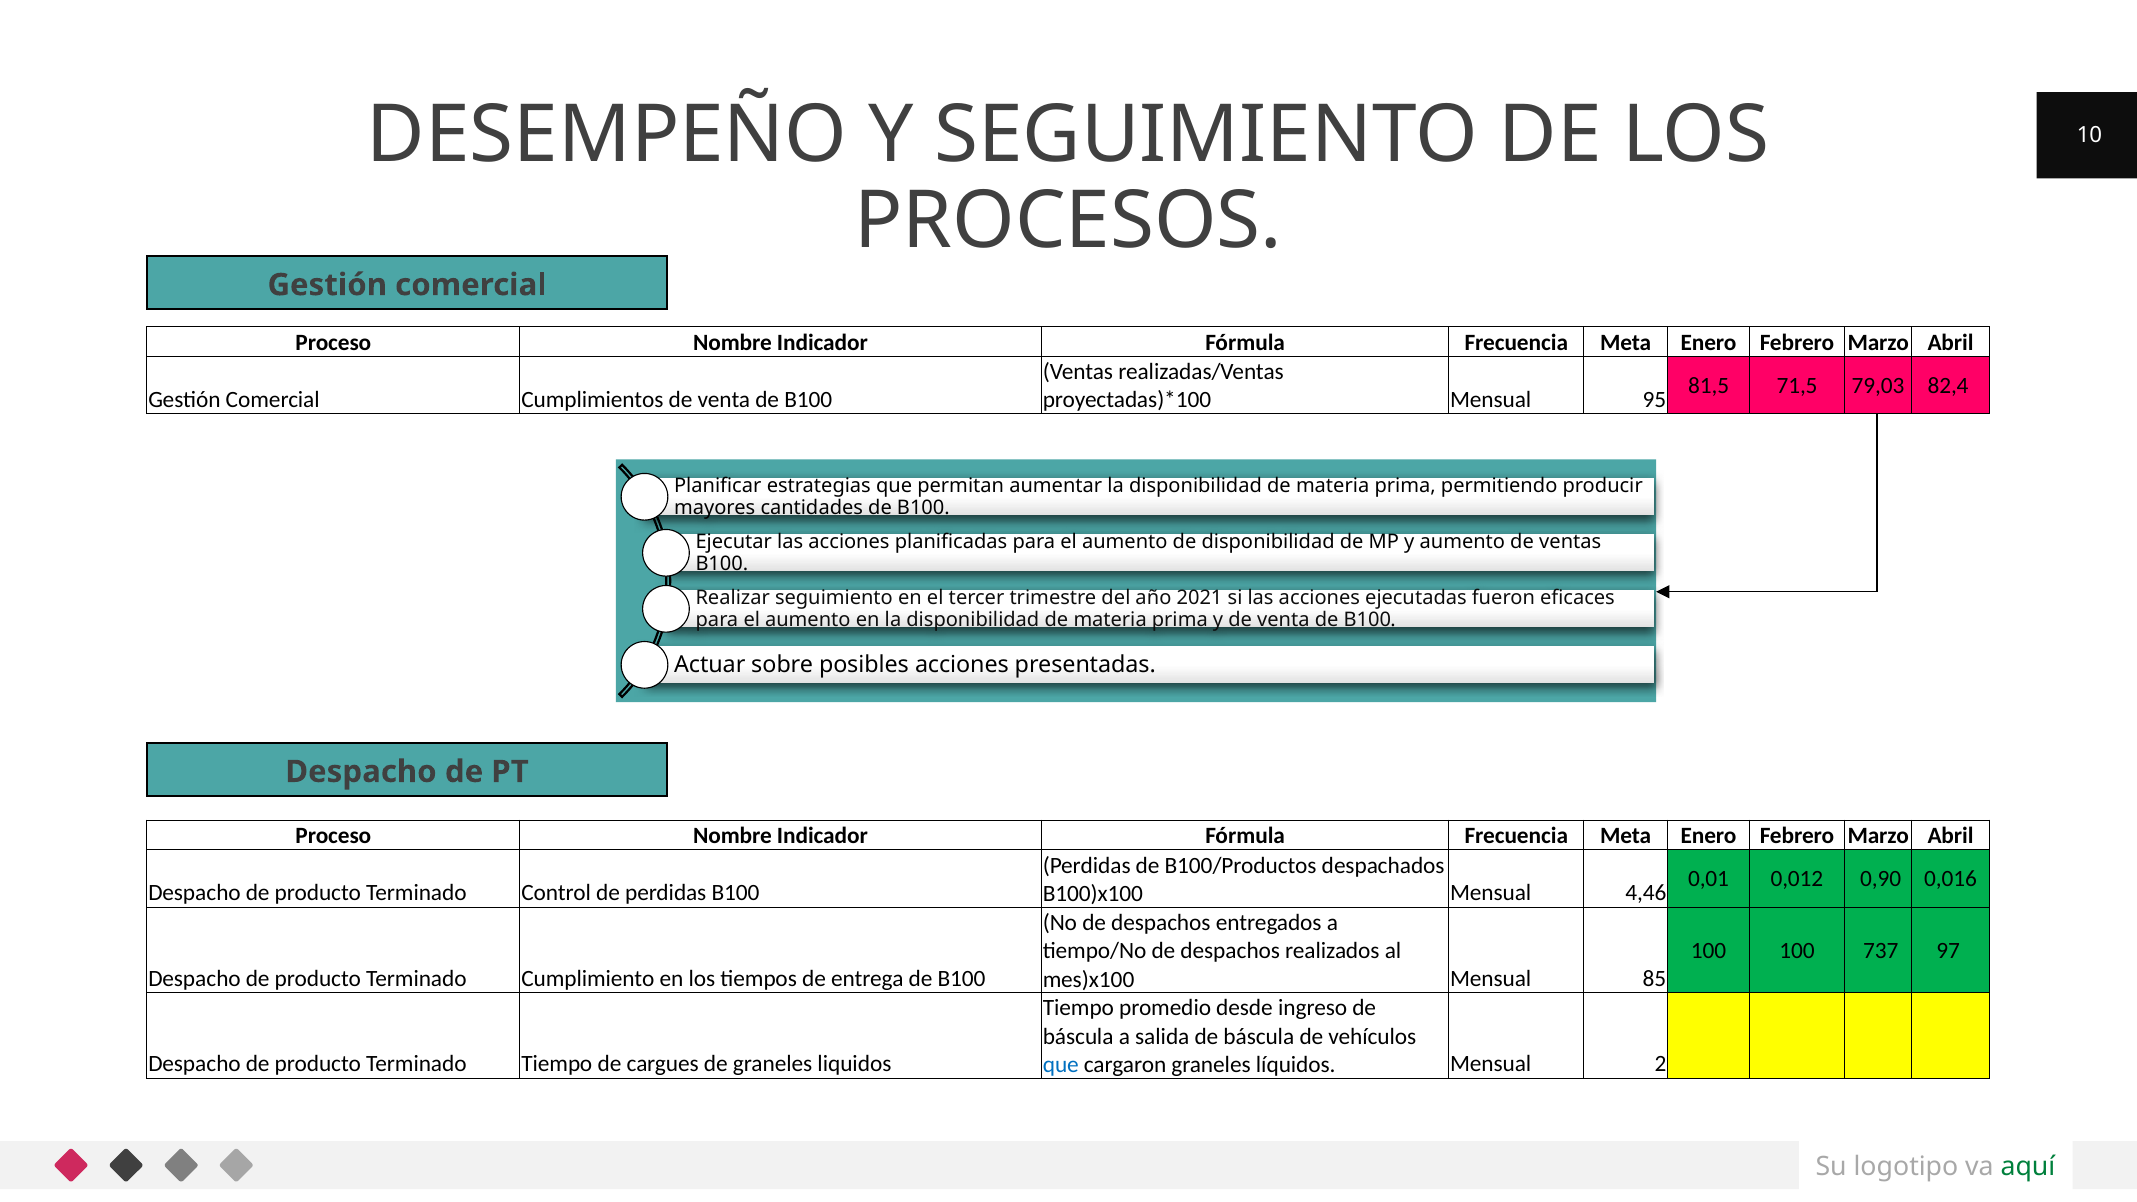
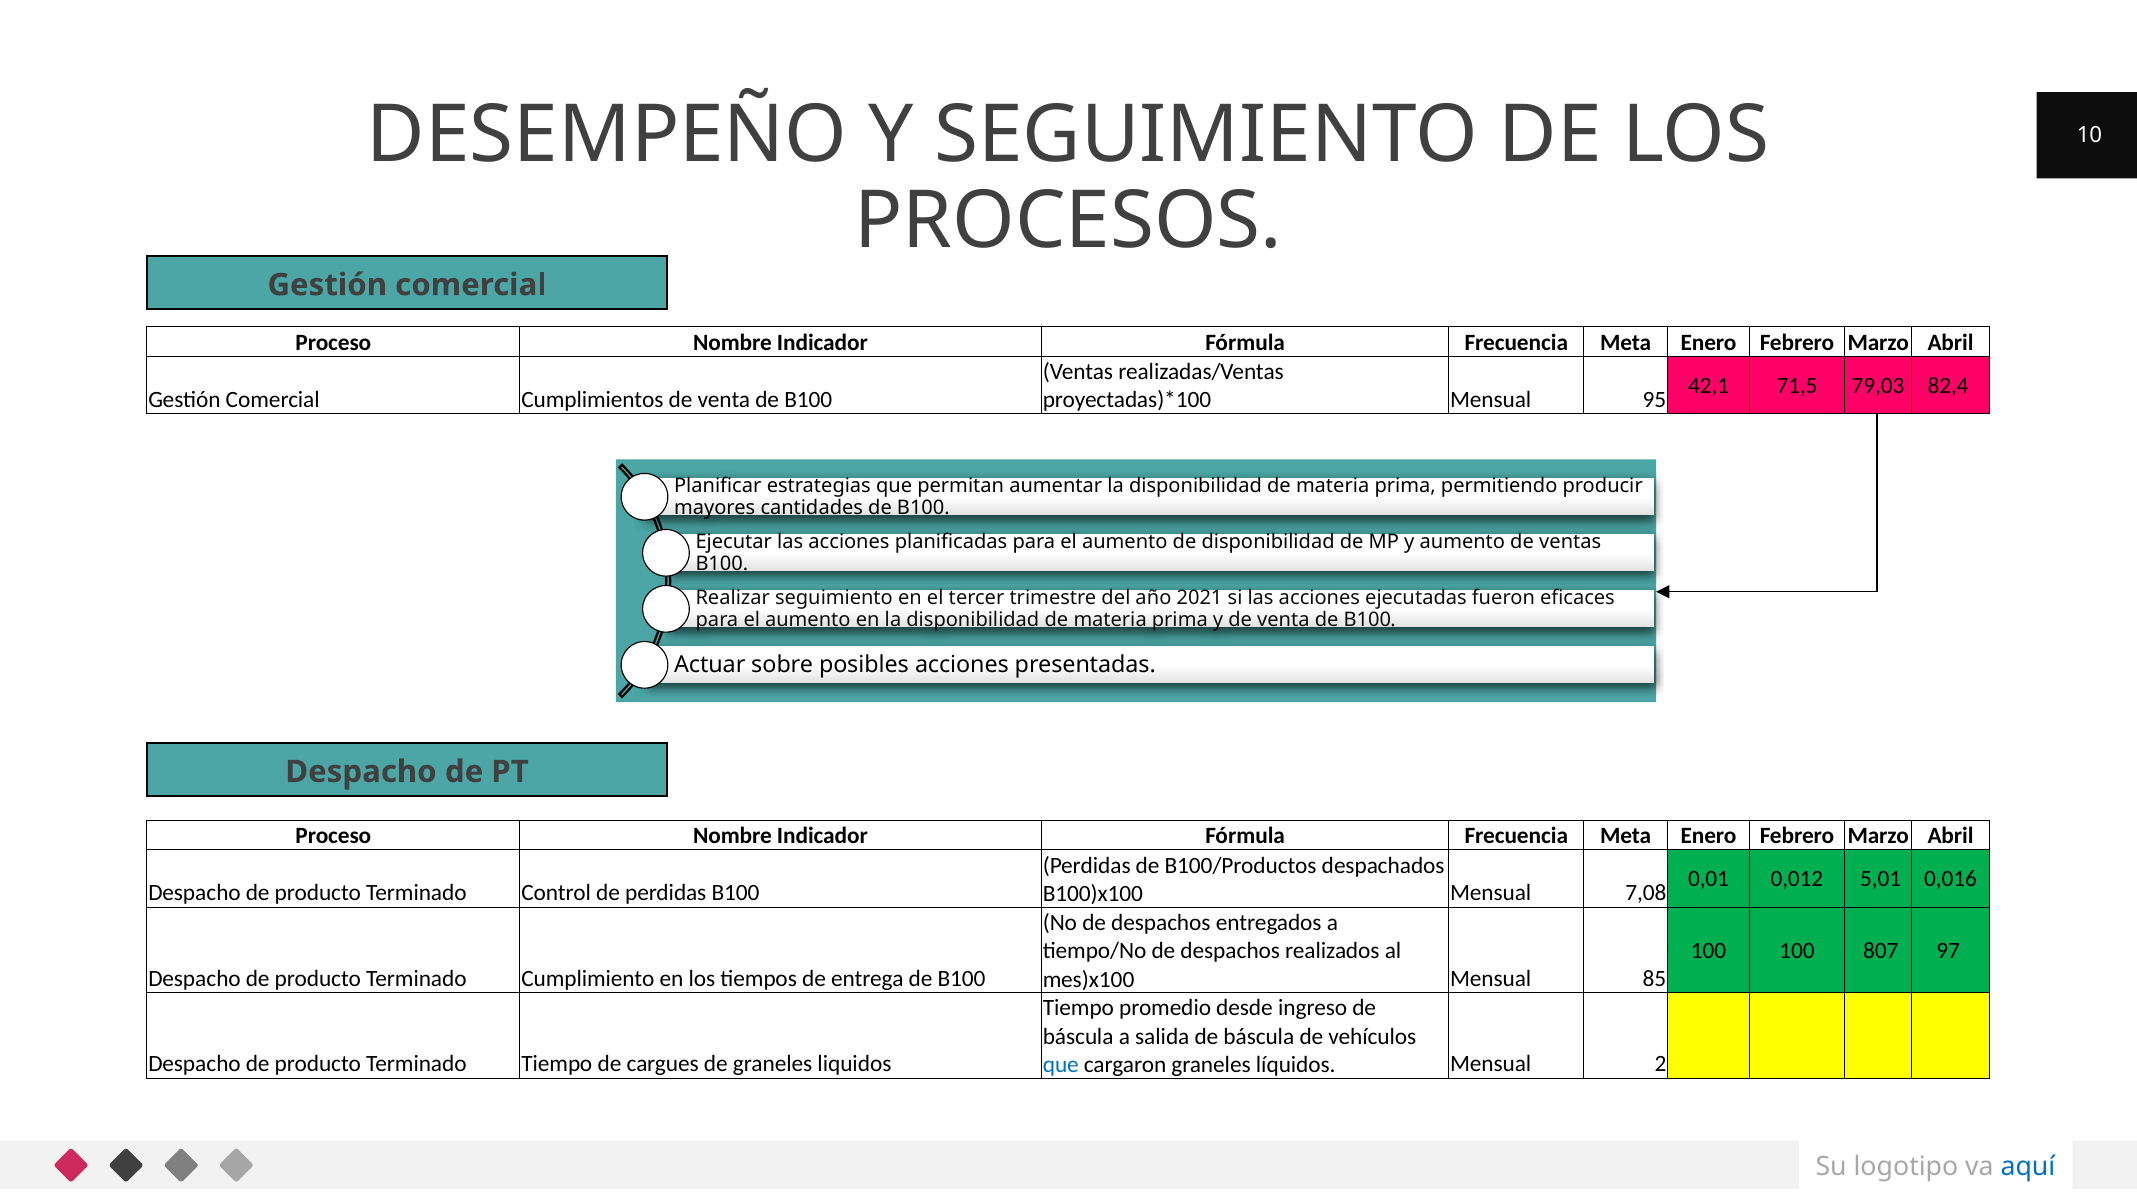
81,5: 81,5 -> 42,1
0,90: 0,90 -> 5,01
4,46: 4,46 -> 7,08
737: 737 -> 807
aquí colour: green -> blue
